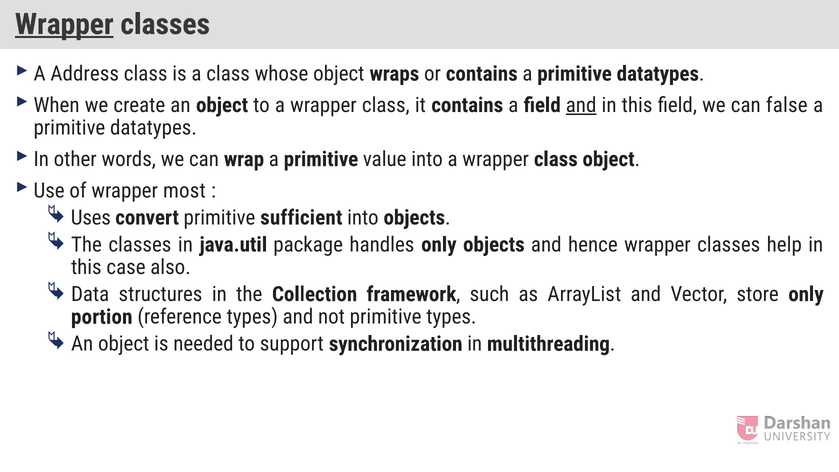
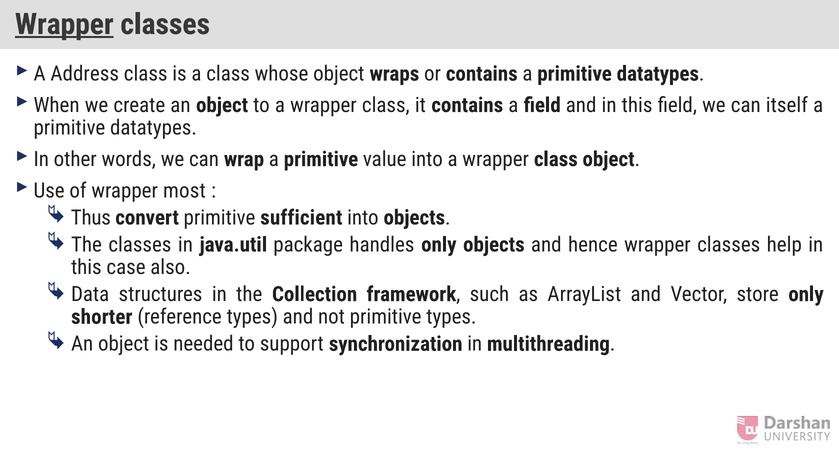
and at (581, 105) underline: present -> none
false: false -> itself
Uses: Uses -> Thus
portion: portion -> shorter
